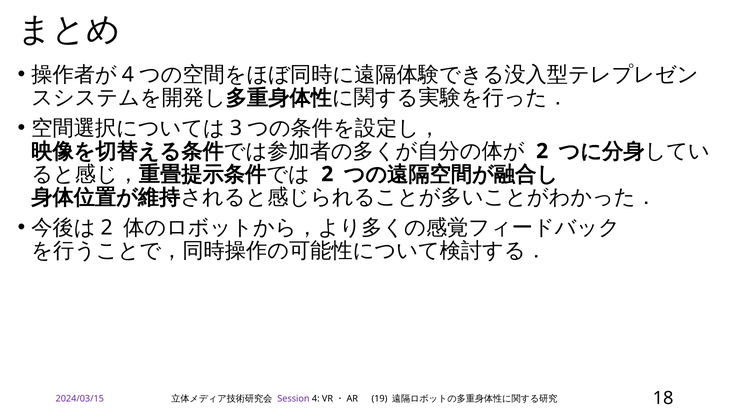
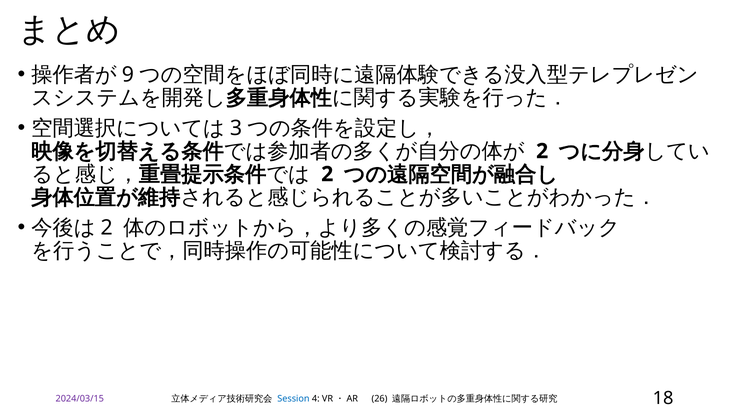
4 at (128, 75): 4 -> 9
Session colour: purple -> blue
19: 19 -> 26
